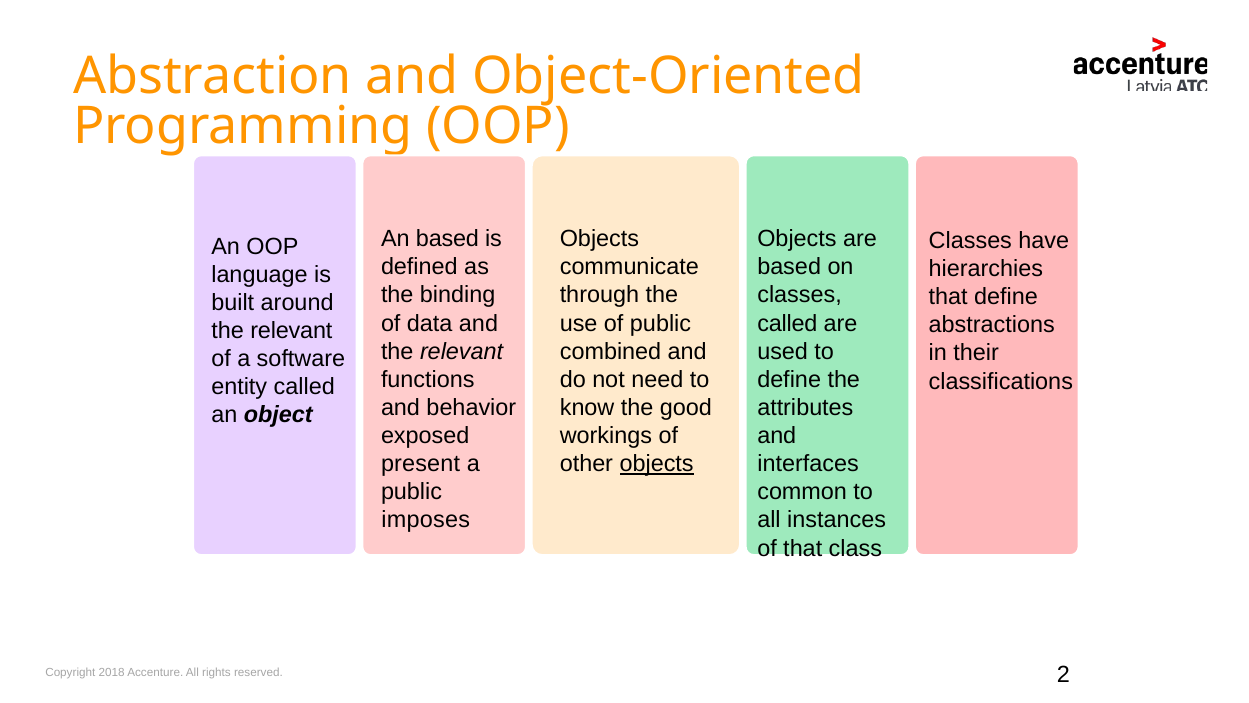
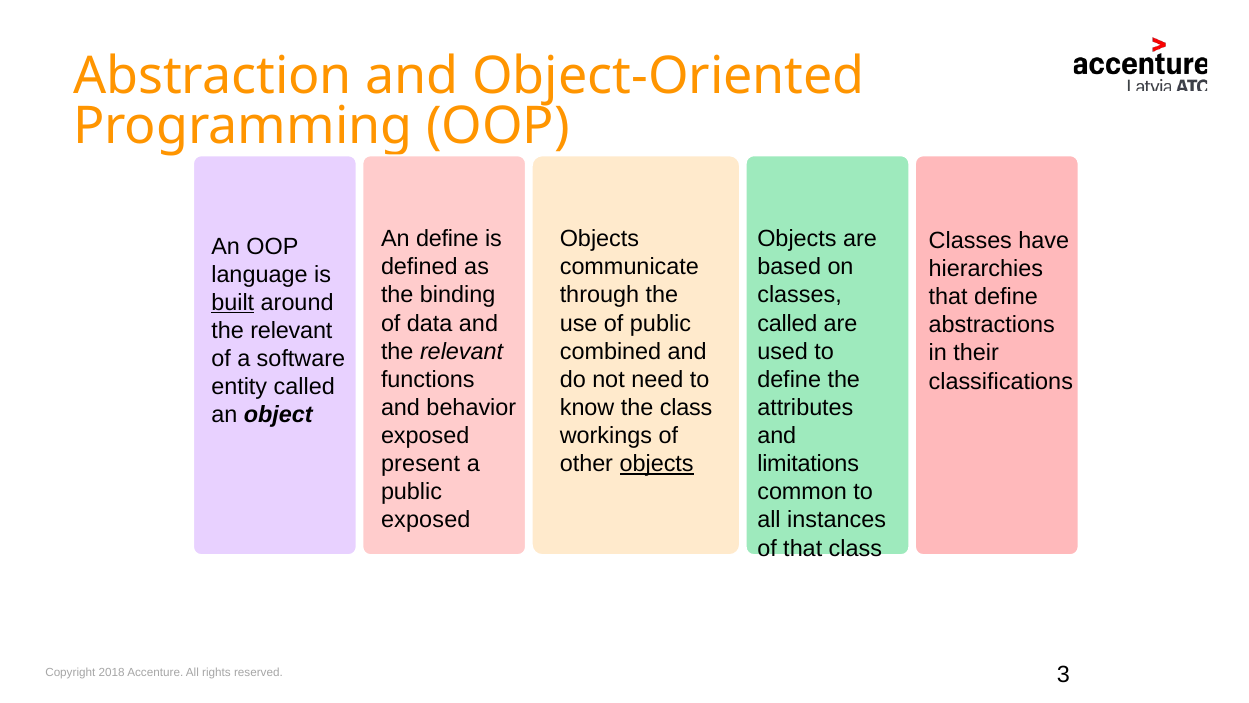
An based: based -> define
built underline: none -> present
the good: good -> class
interfaces: interfaces -> limitations
imposes at (426, 520): imposes -> exposed
2: 2 -> 3
